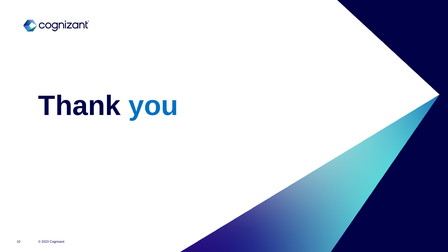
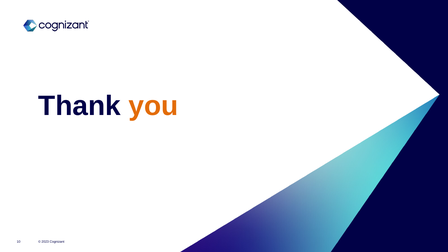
you colour: blue -> orange
